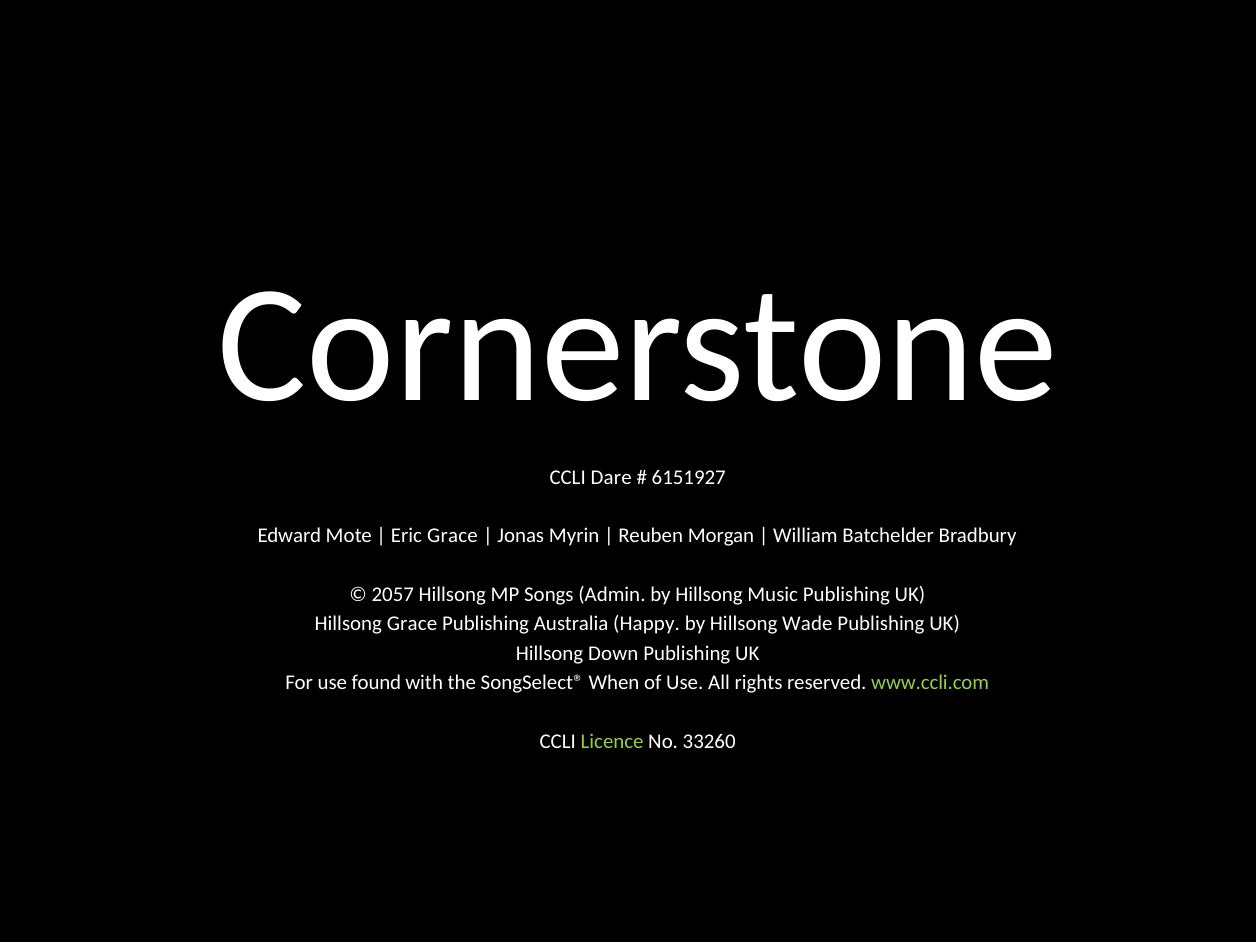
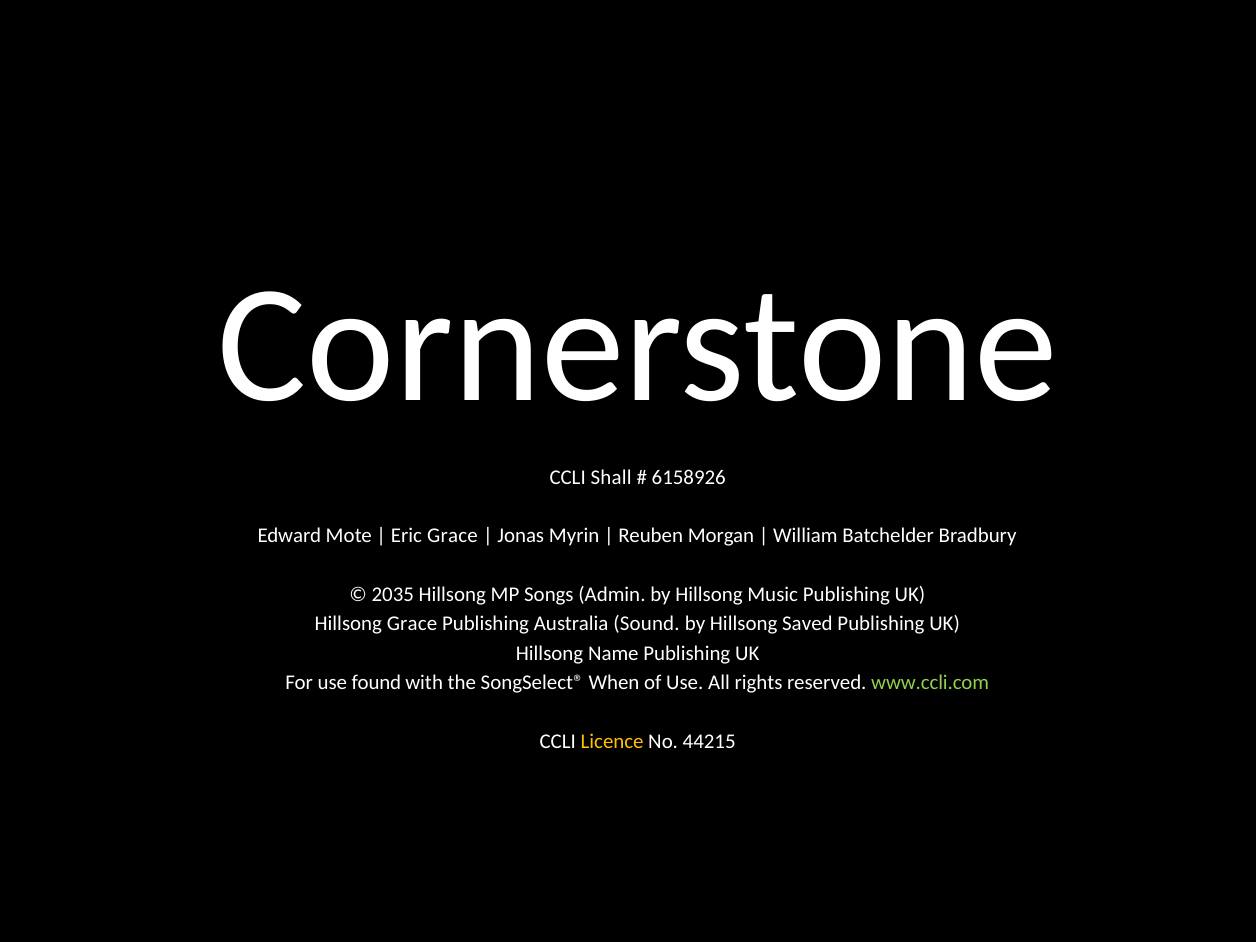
Dare: Dare -> Shall
6151927: 6151927 -> 6158926
2057: 2057 -> 2035
Happy: Happy -> Sound
Wade: Wade -> Saved
Down: Down -> Name
Licence colour: light green -> yellow
33260: 33260 -> 44215
